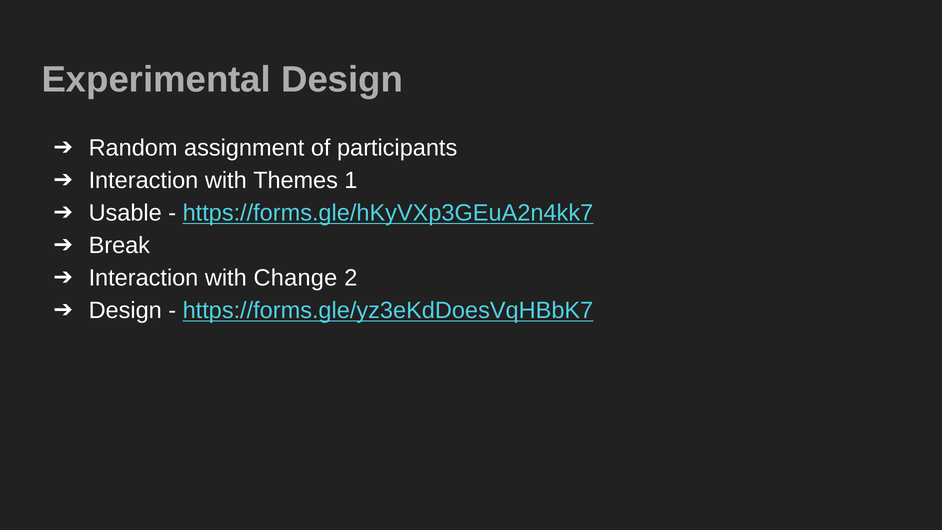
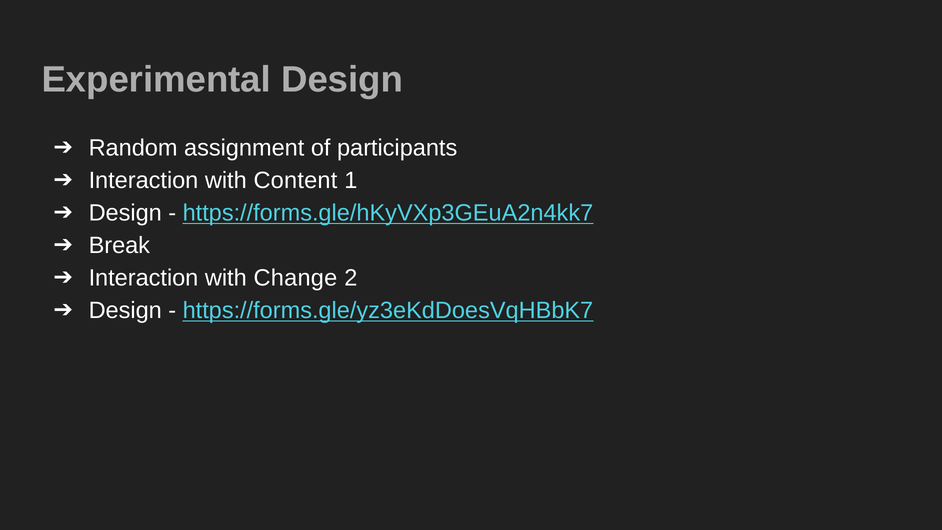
Themes: Themes -> Content
Usable at (125, 213): Usable -> Design
